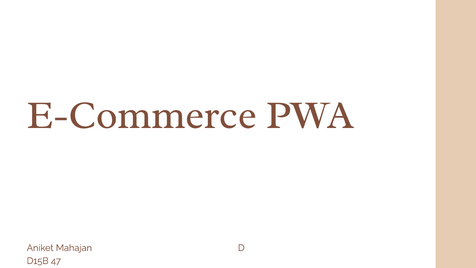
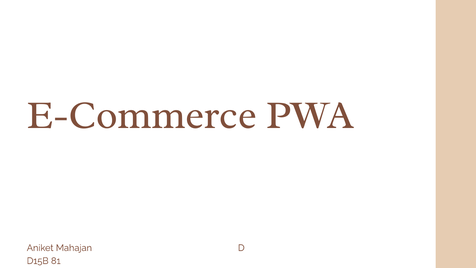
47: 47 -> 81
